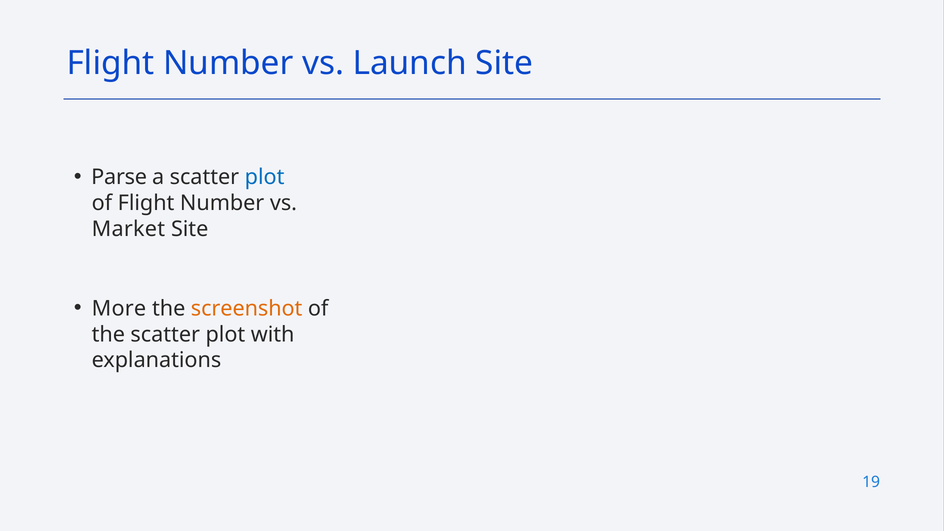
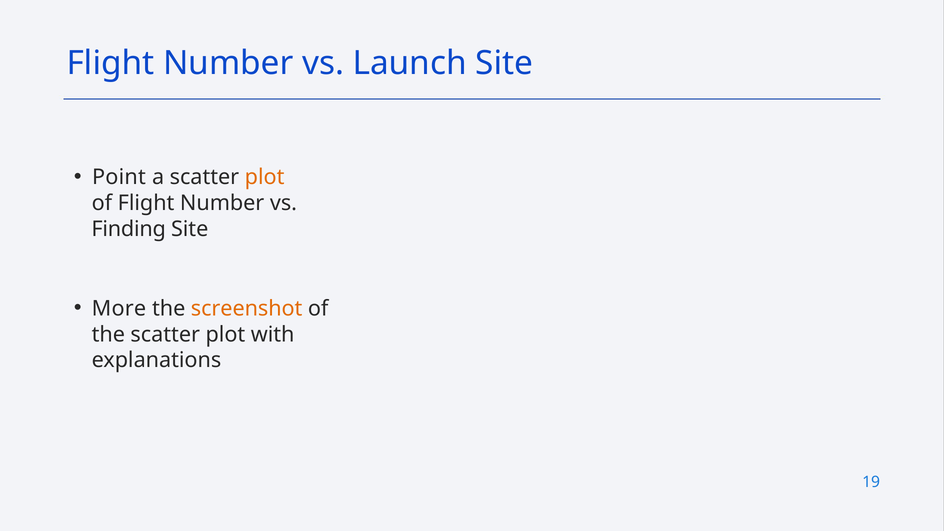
Parse: Parse -> Point
plot at (265, 177) colour: blue -> orange
Market: Market -> Finding
